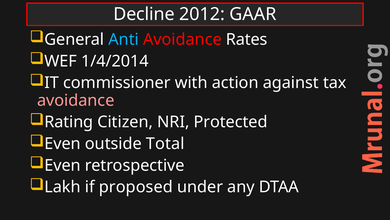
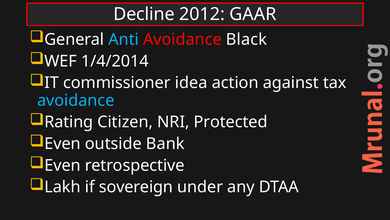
Rates: Rates -> Black
with: with -> idea
avoidance at (76, 100) colour: pink -> light blue
Total: Total -> Bank
proposed: proposed -> sovereign
